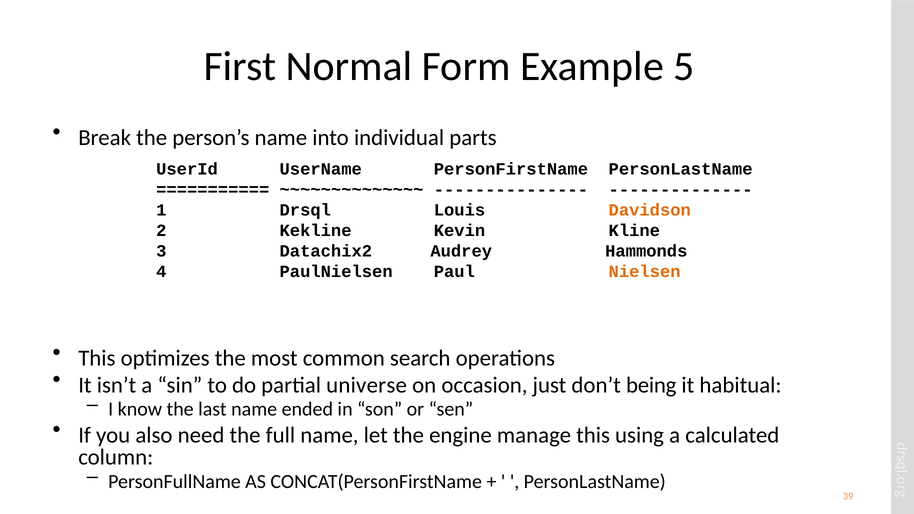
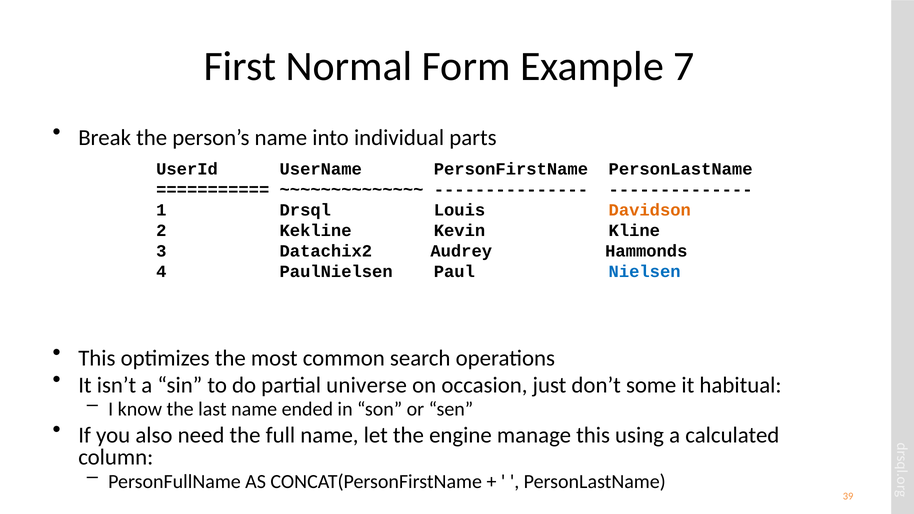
5: 5 -> 7
Nielsen colour: orange -> blue
being: being -> some
